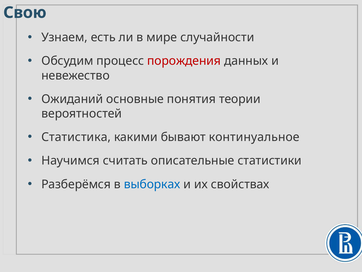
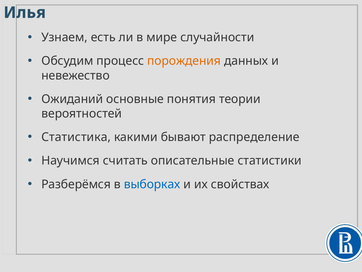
Свою: Свою -> Илья
порождения colour: red -> orange
континуальное: континуальное -> распределение
